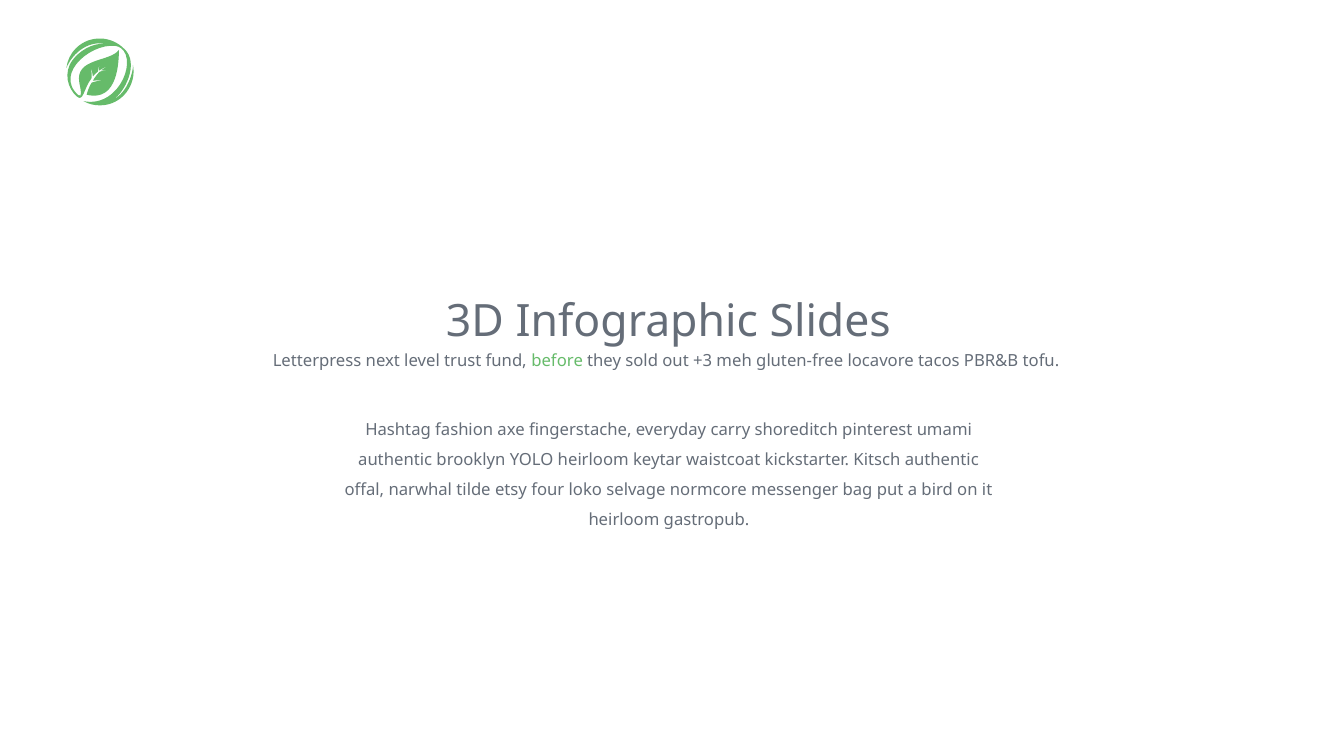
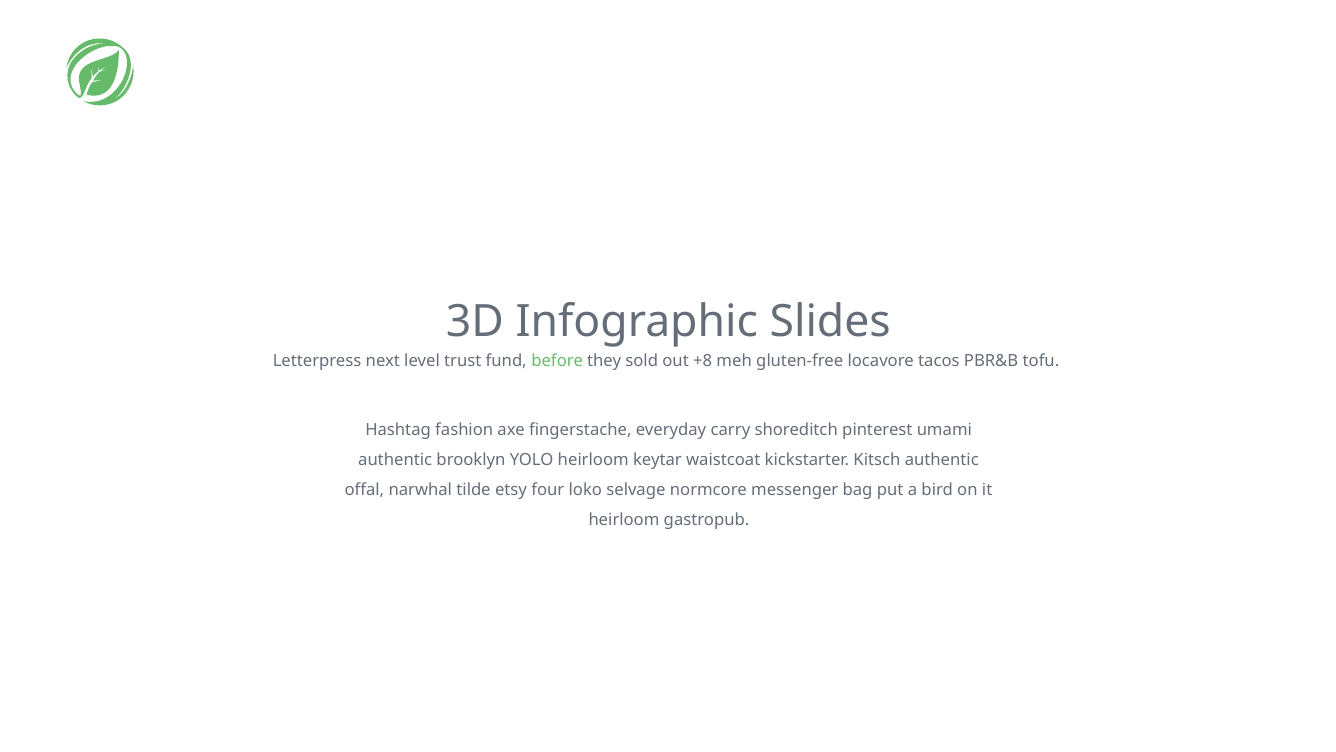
+3: +3 -> +8
